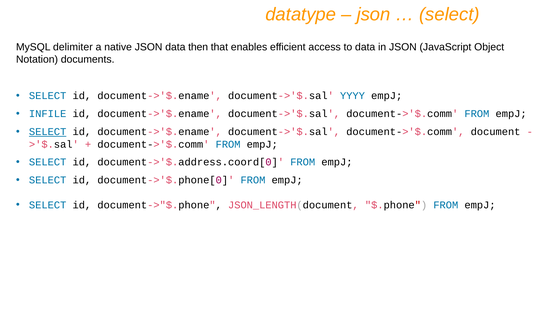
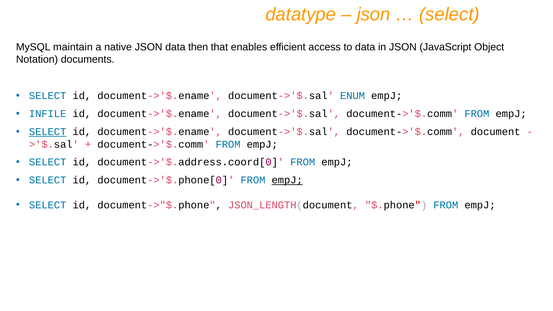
delimiter: delimiter -> maintain
YYYY: YYYY -> ENUM
empJ at (287, 180) underline: none -> present
